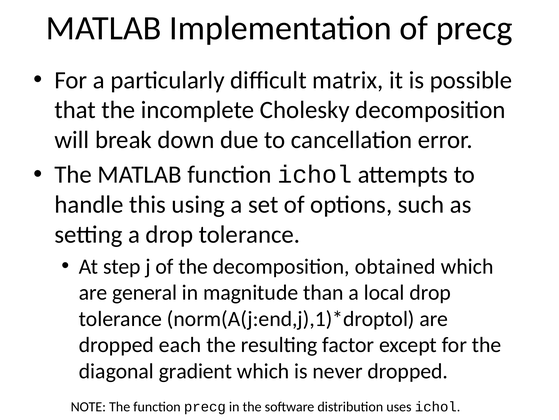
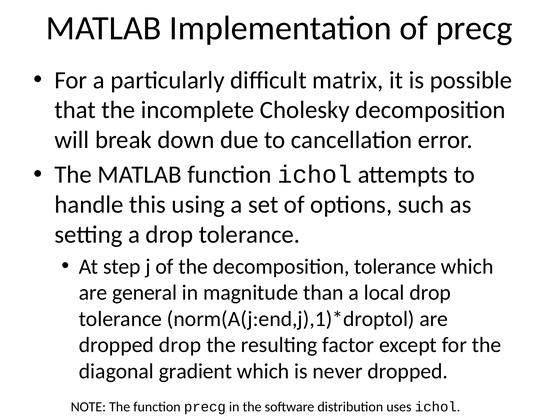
decomposition obtained: obtained -> tolerance
dropped each: each -> drop
